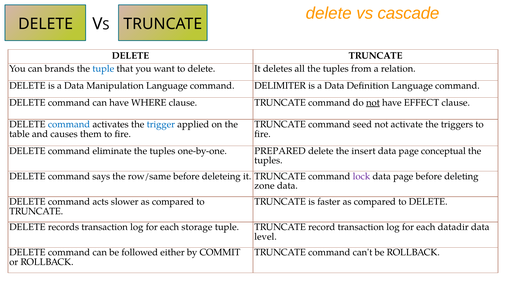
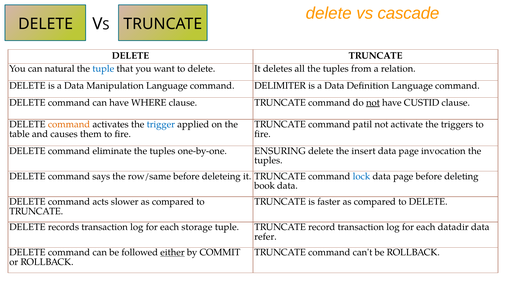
brands: brands -> natural
EFFECT: EFFECT -> CUSTID
command at (69, 125) colour: blue -> orange
seed: seed -> patil
PREPARED: PREPARED -> ENSURING
conceptual: conceptual -> invocation
lock colour: purple -> blue
zone: zone -> book
level: level -> refer
either underline: none -> present
